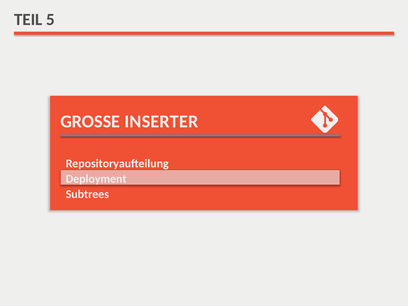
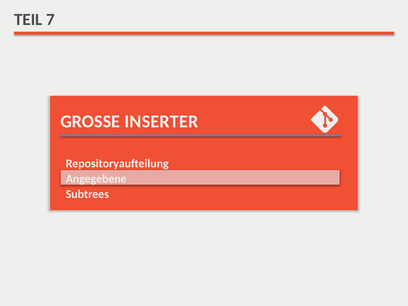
5: 5 -> 7
Deployment: Deployment -> Angegebene
